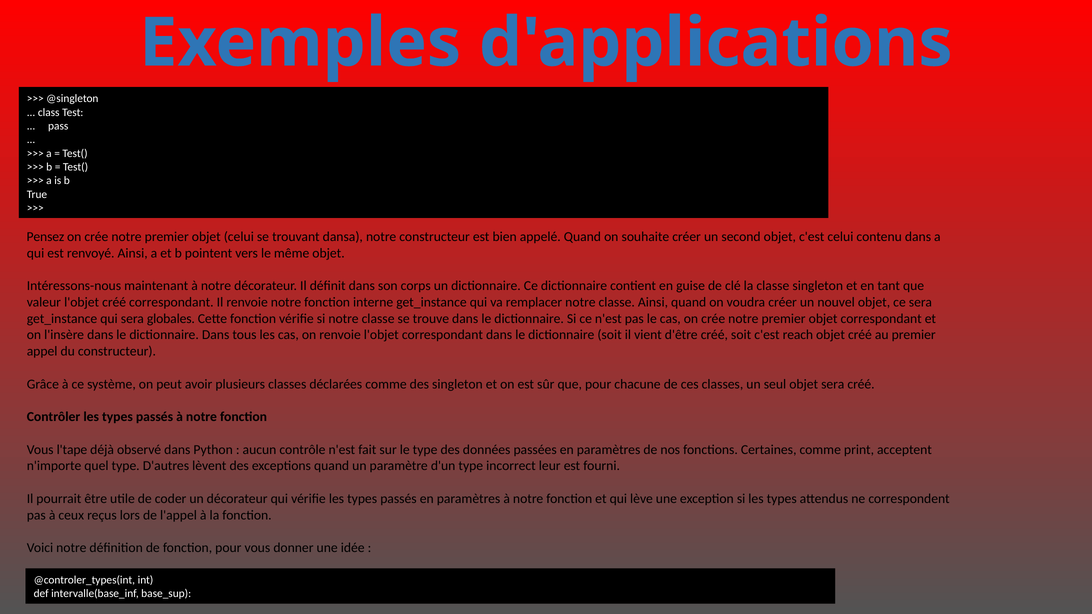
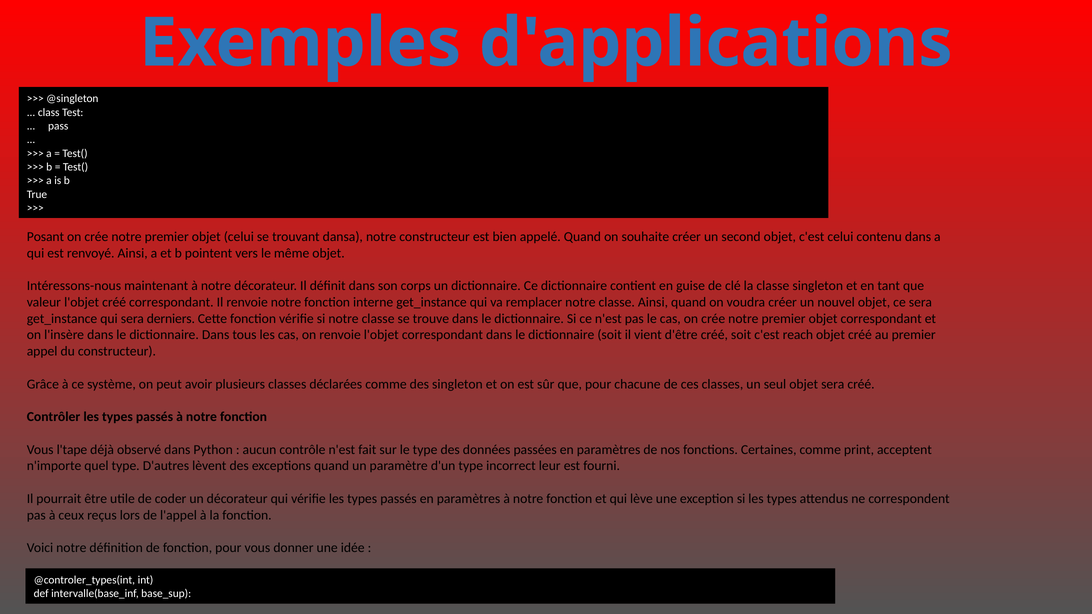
Pensez: Pensez -> Posant
globales: globales -> derniers
